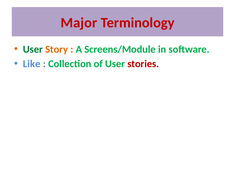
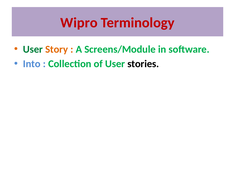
Major: Major -> Wipro
Like: Like -> Into
stories colour: red -> black
